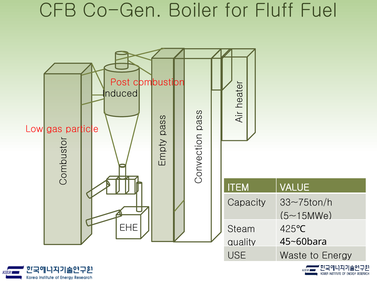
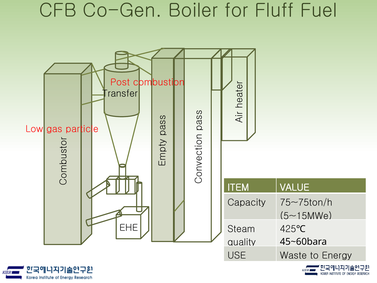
Induced: Induced -> Transfer
33~75ton/h: 33~75ton/h -> 75~75ton/h
